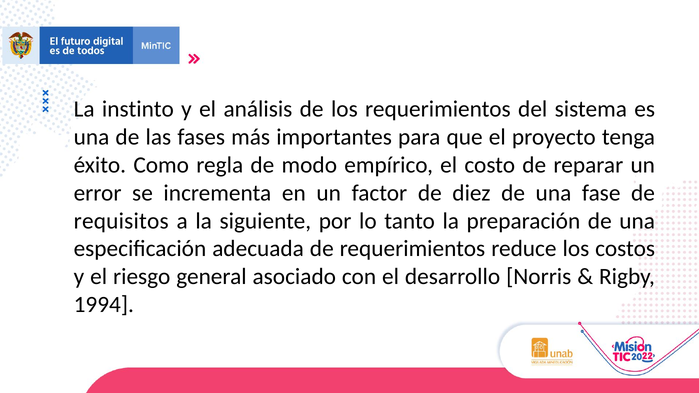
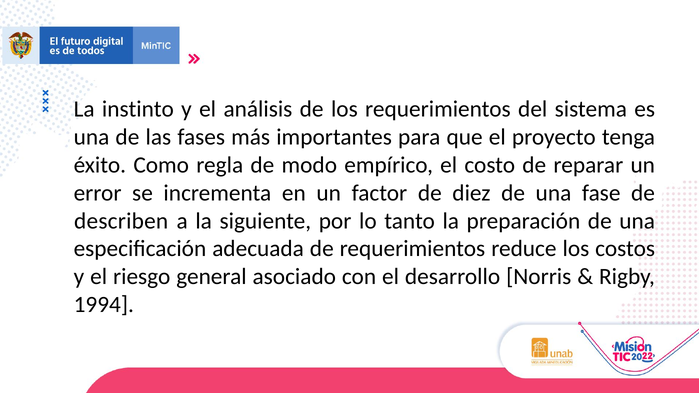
requisitos: requisitos -> describen
